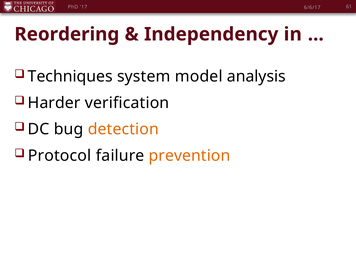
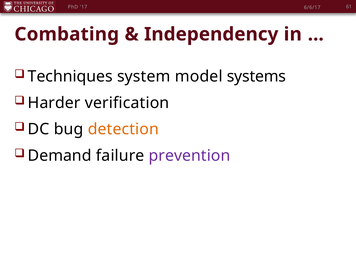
Reordering: Reordering -> Combating
analysis: analysis -> systems
Protocol: Protocol -> Demand
prevention colour: orange -> purple
